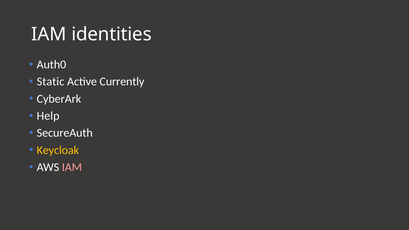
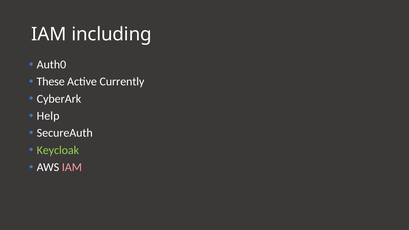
identities: identities -> including
Static: Static -> These
Keycloak colour: yellow -> light green
